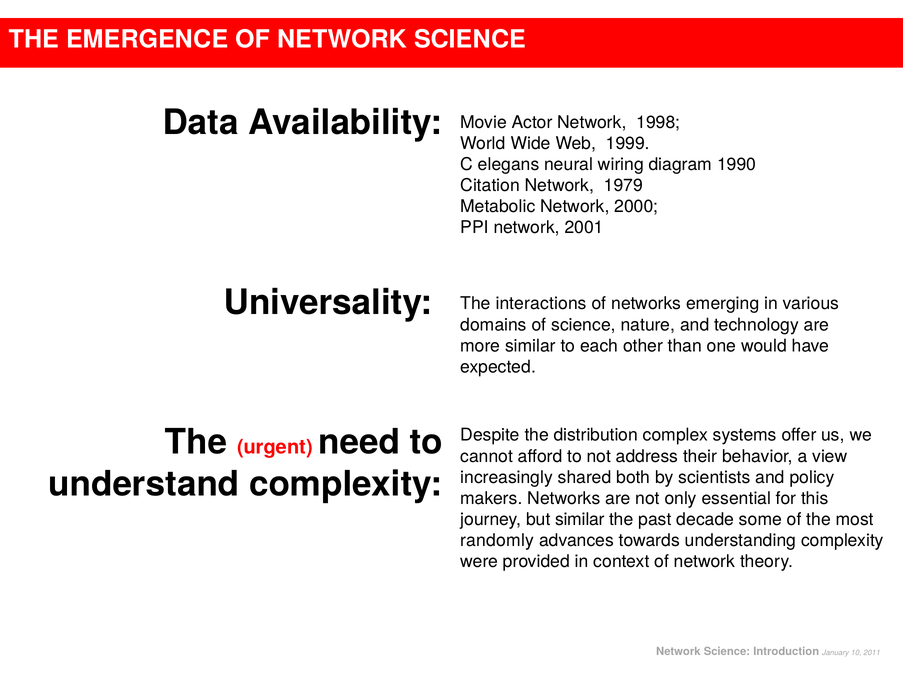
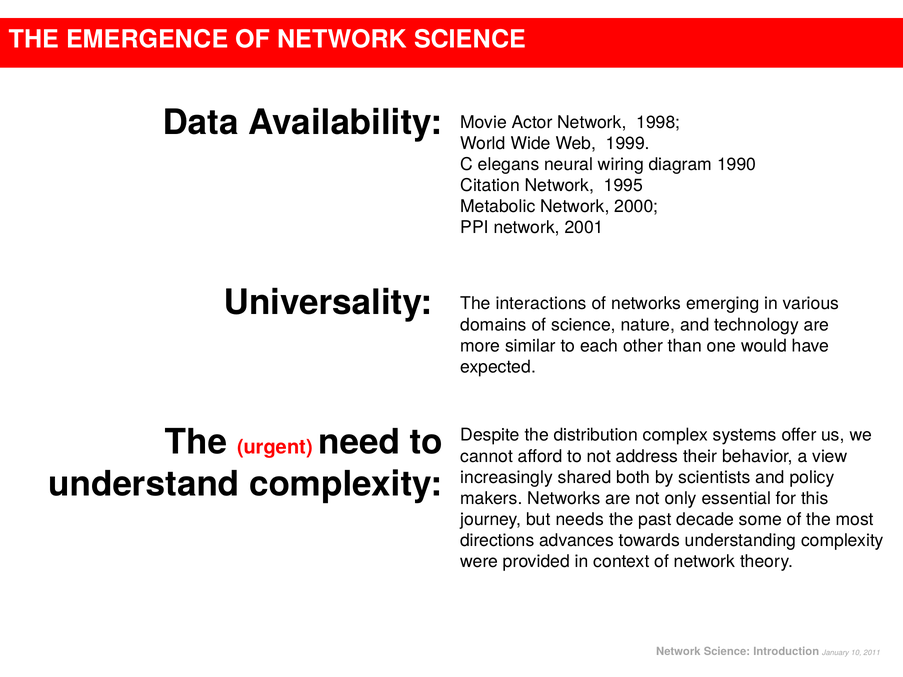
1979: 1979 -> 1995
but similar: similar -> needs
randomly: randomly -> directions
